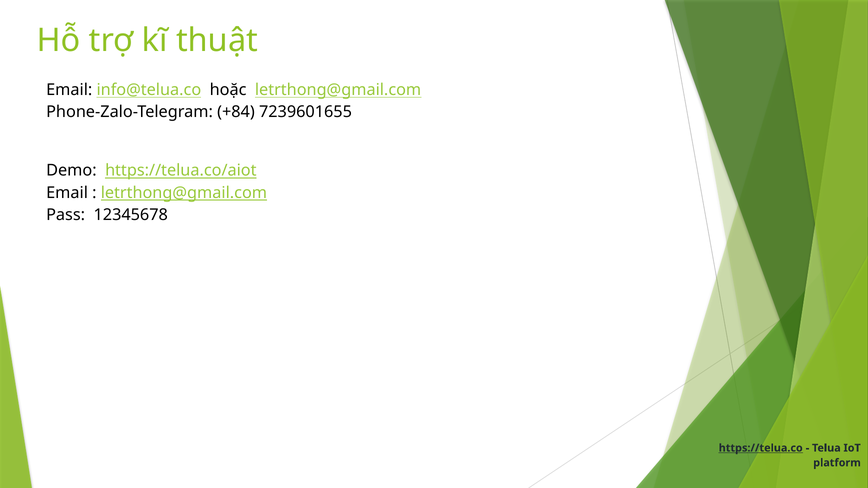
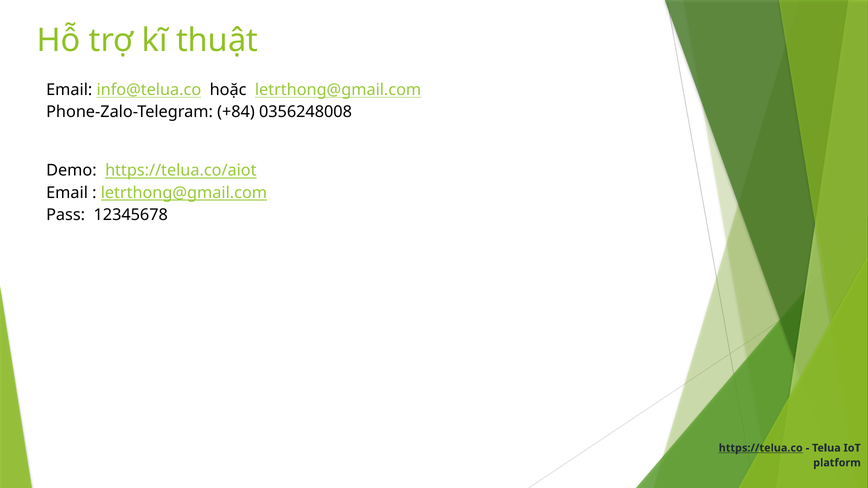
7239601655: 7239601655 -> 0356248008
